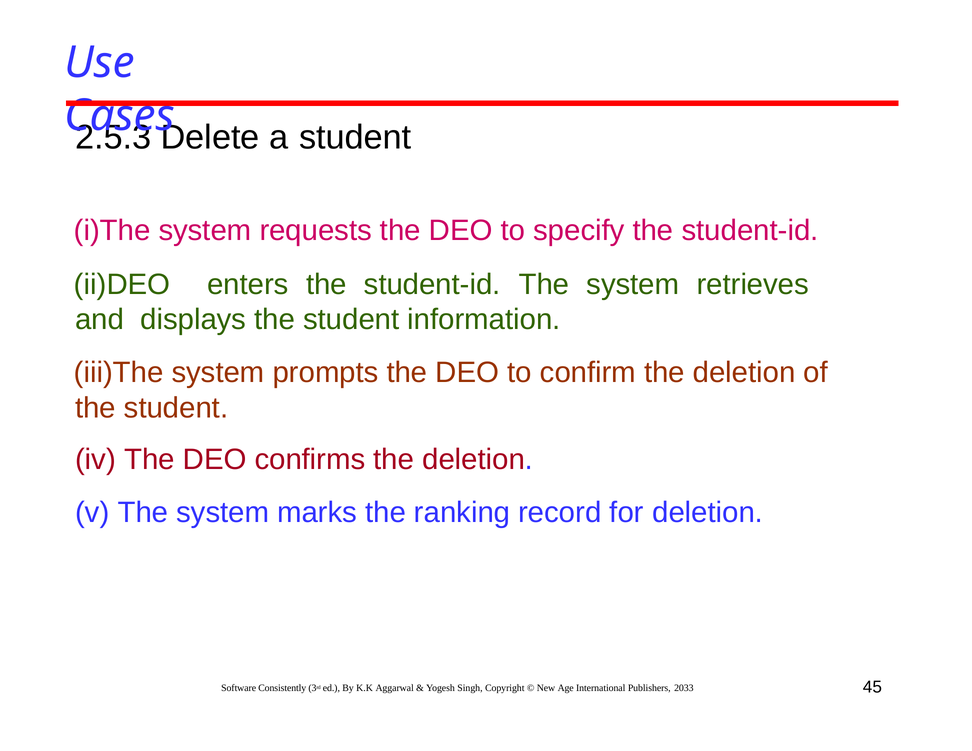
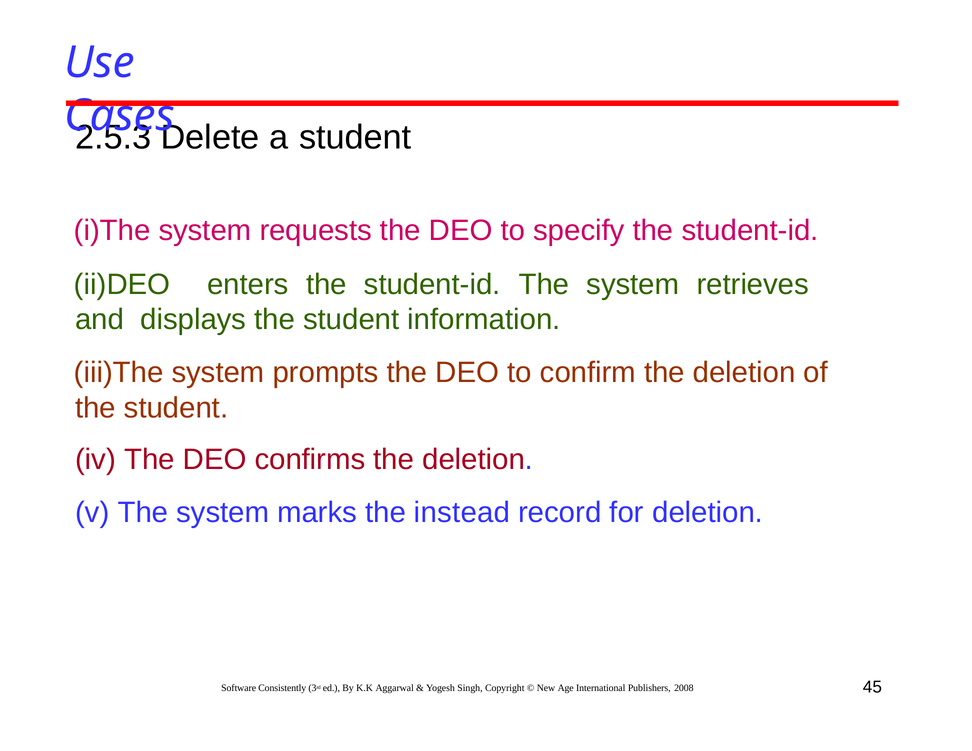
ranking: ranking -> instead
2033: 2033 -> 2008
